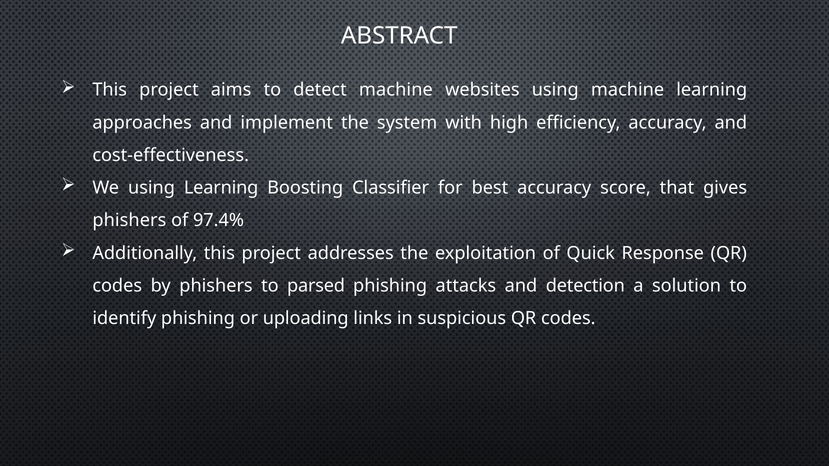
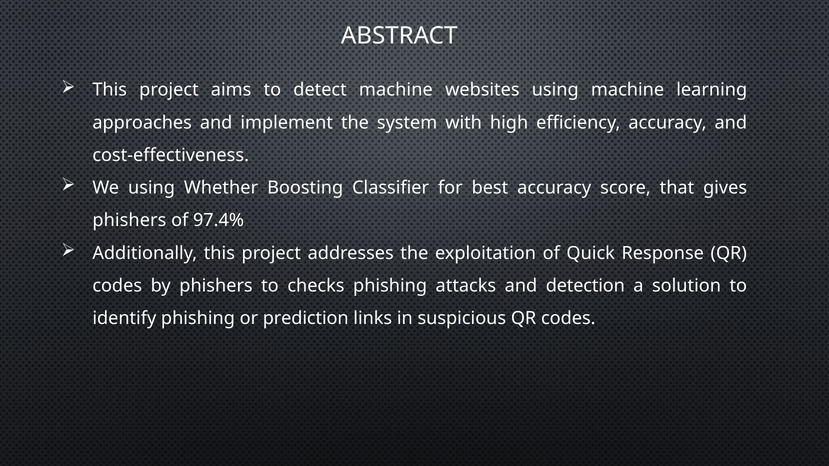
using Learning: Learning -> Whether
parsed: parsed -> checks
uploading: uploading -> prediction
